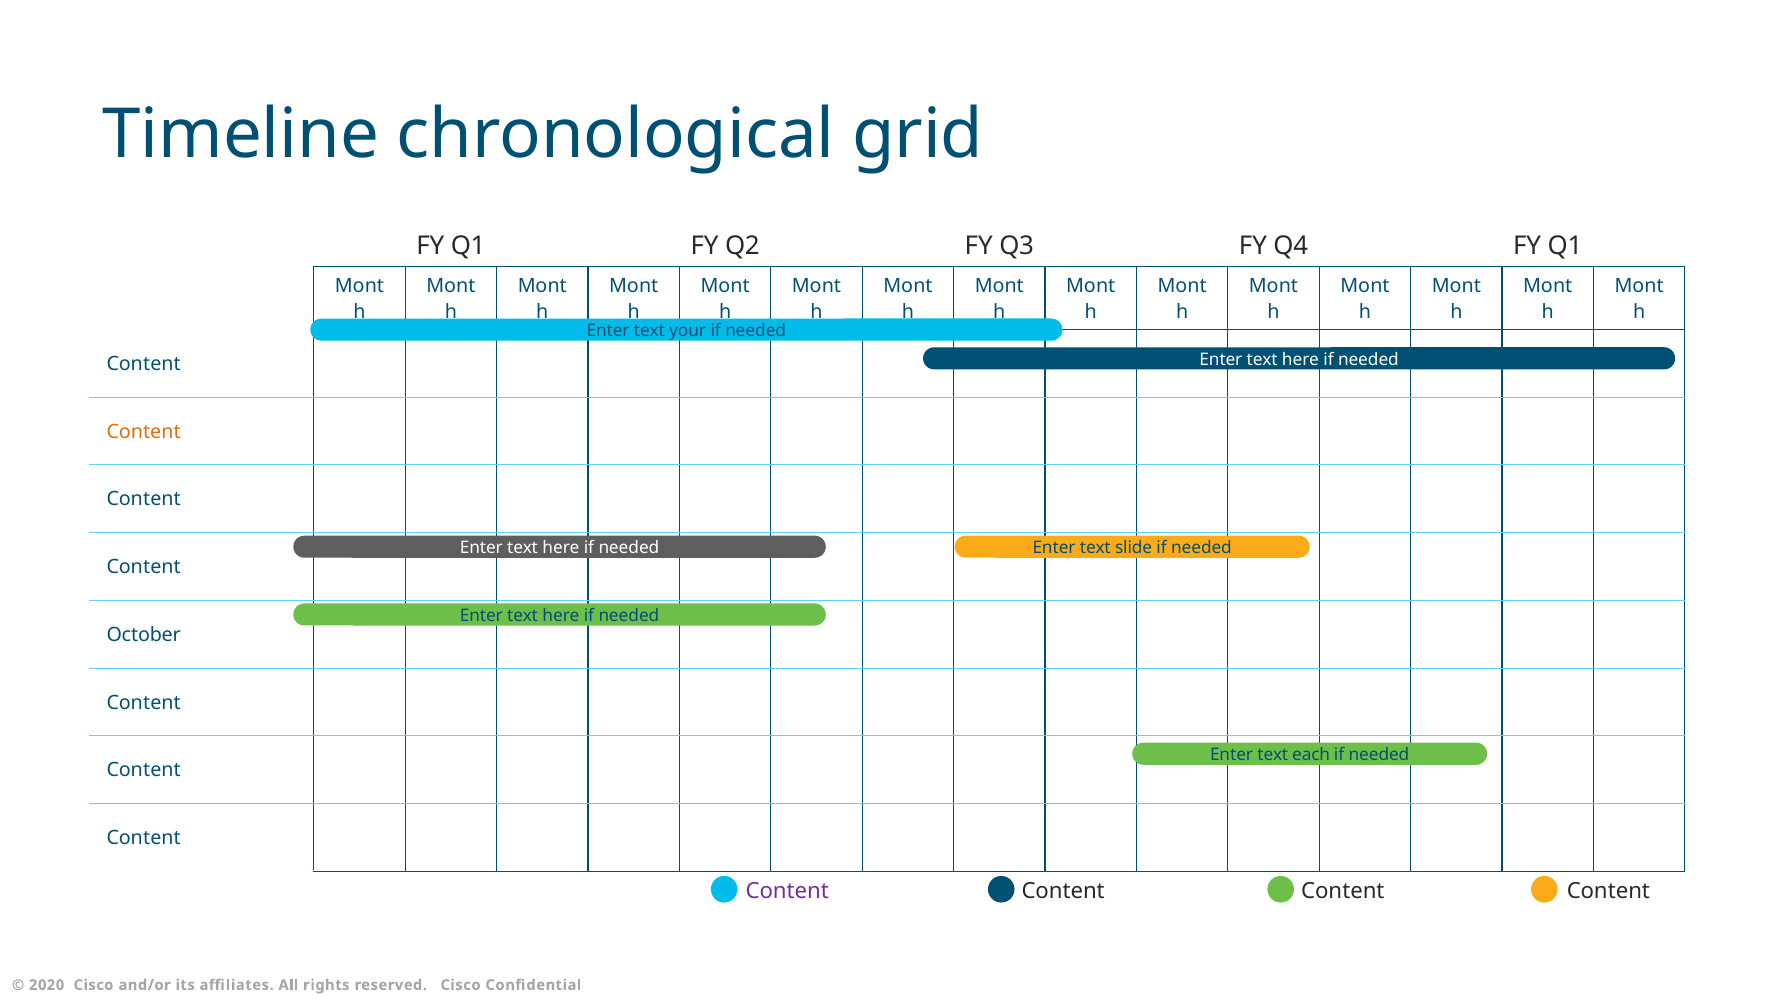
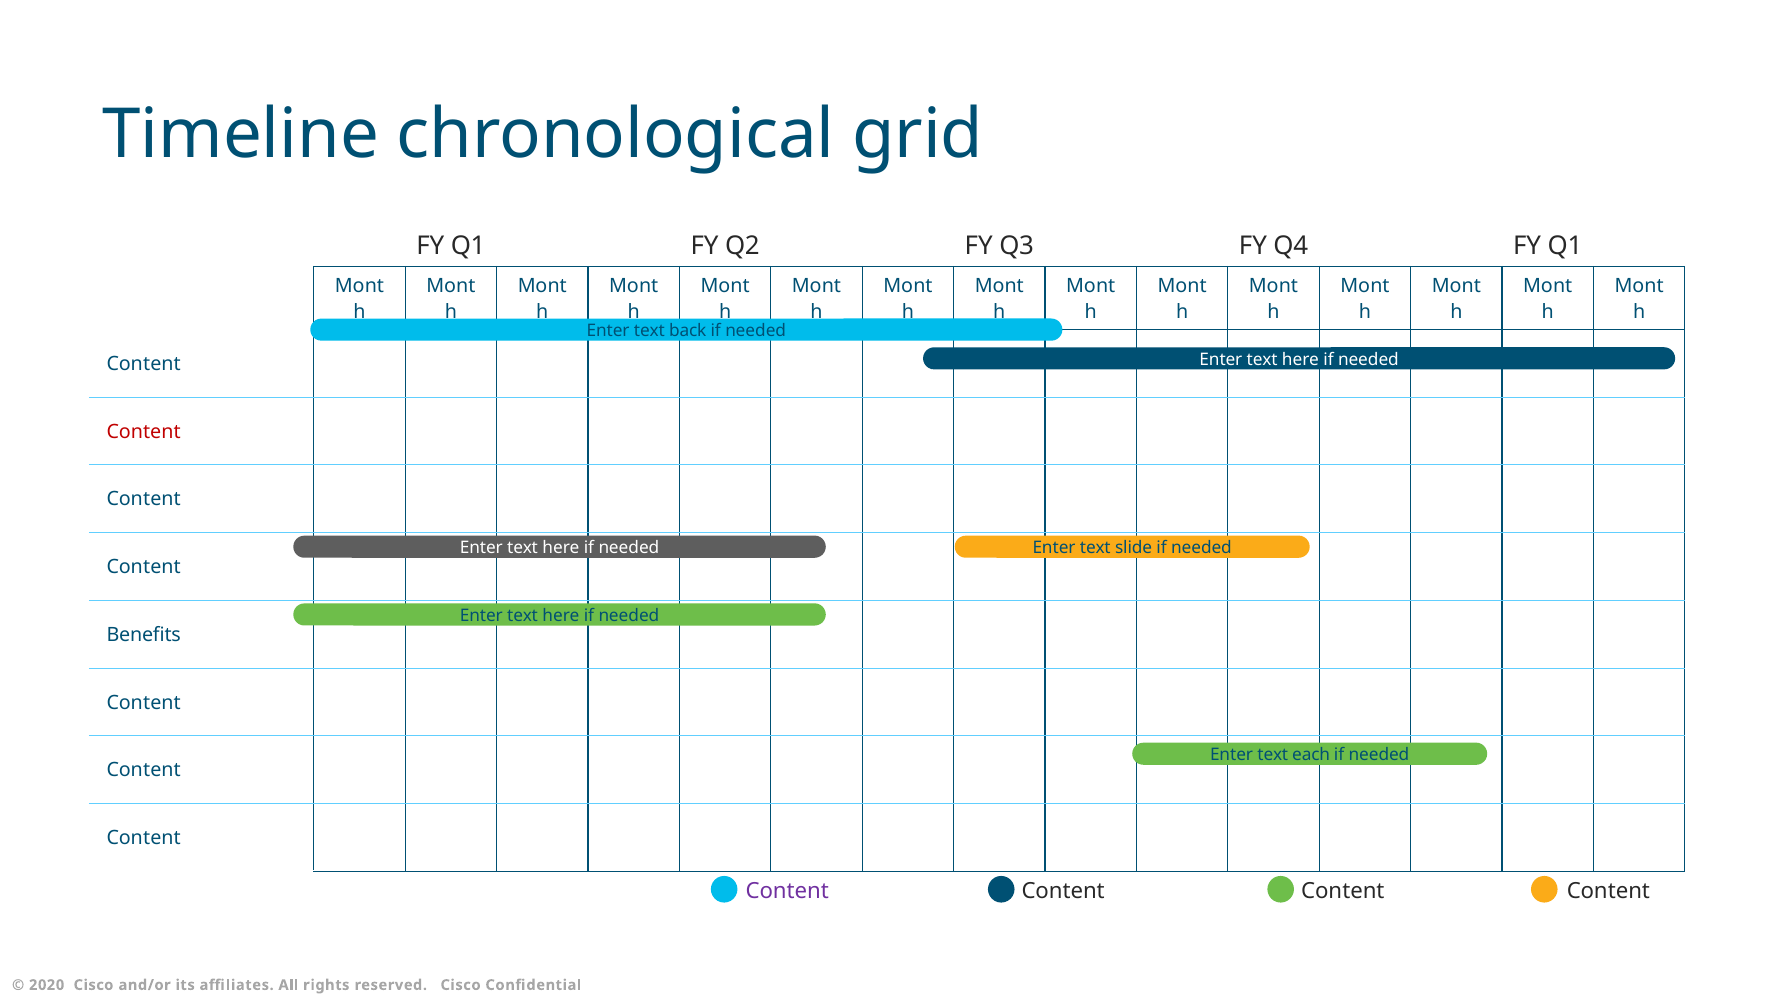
your: your -> back
Content at (144, 431) colour: orange -> red
October: October -> Benefits
